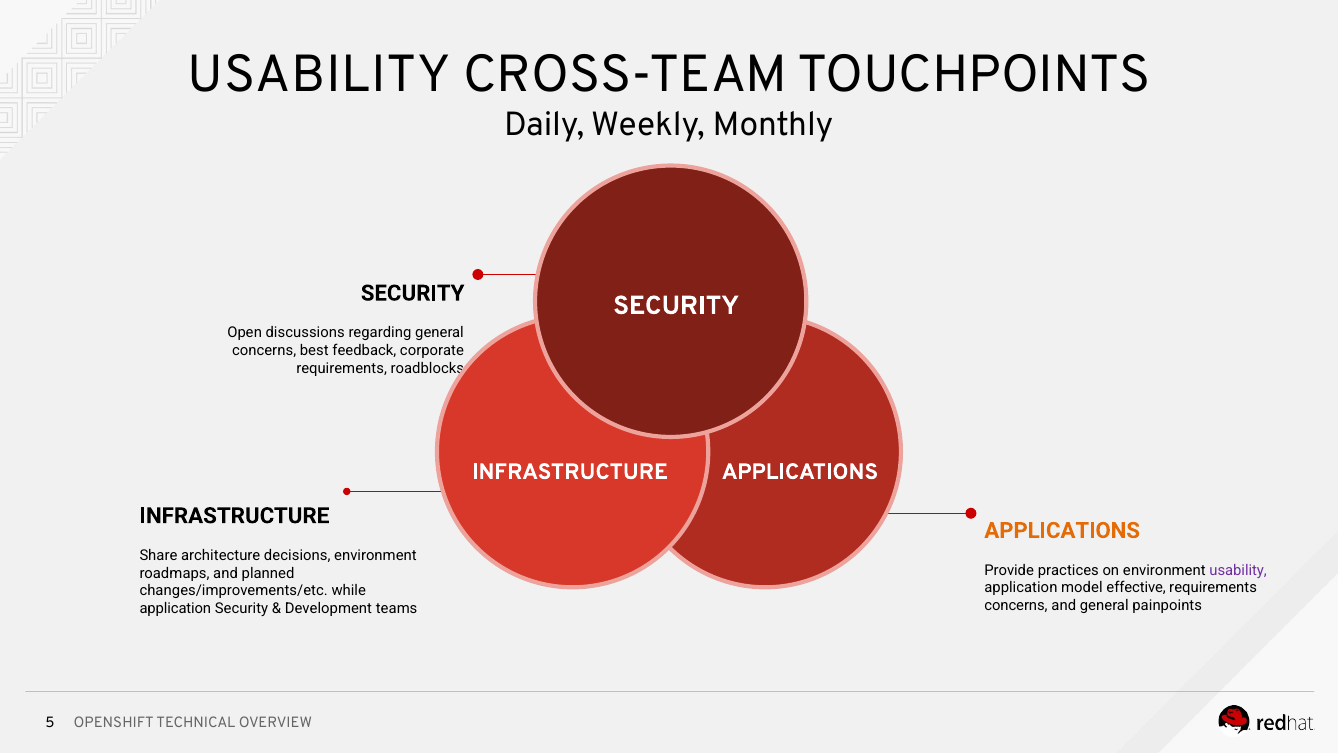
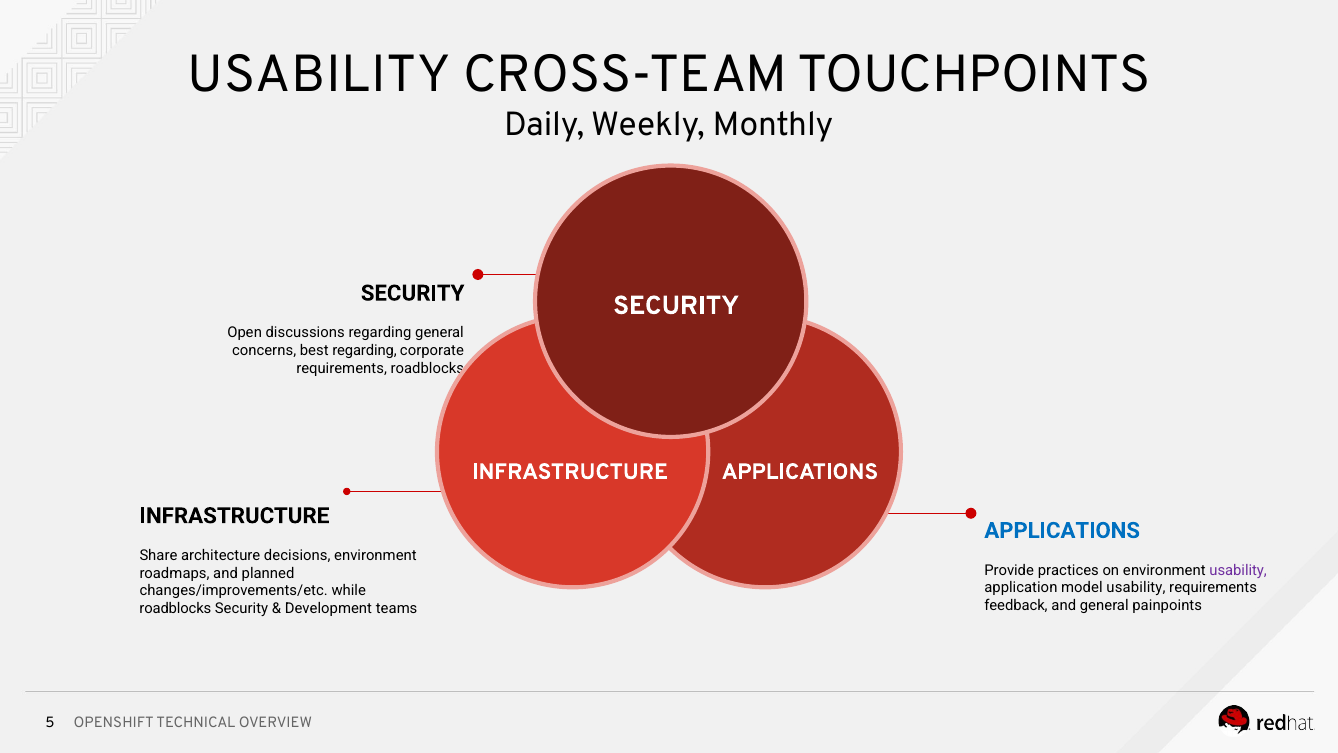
best feedback: feedback -> regarding
APPLICATIONS at (1062, 530) colour: orange -> blue
model effective: effective -> usability
concerns at (1016, 606): concerns -> feedback
application at (175, 609): application -> roadblocks
